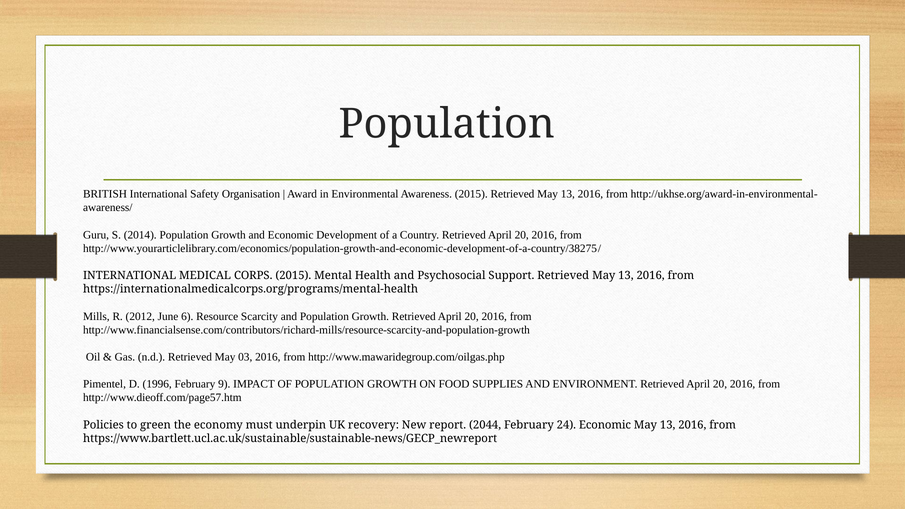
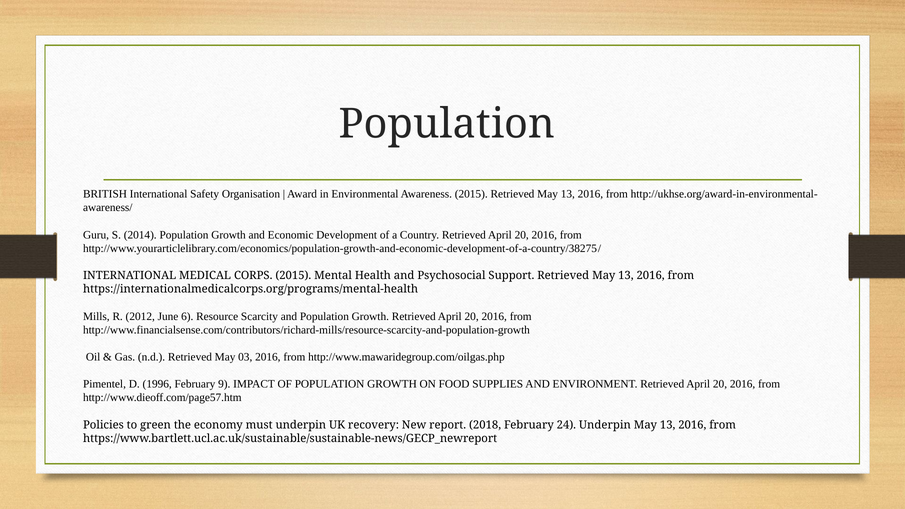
2044: 2044 -> 2018
24 Economic: Economic -> Underpin
